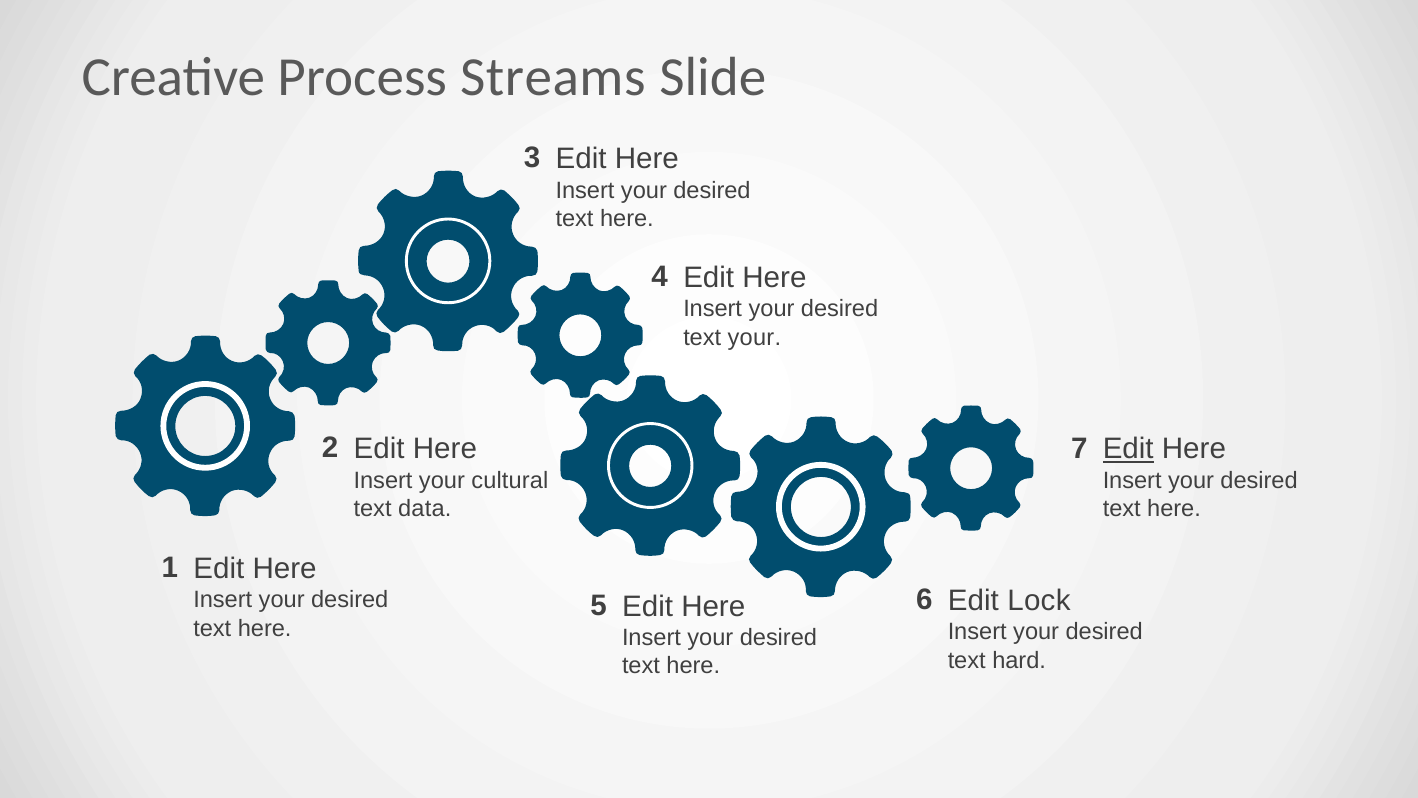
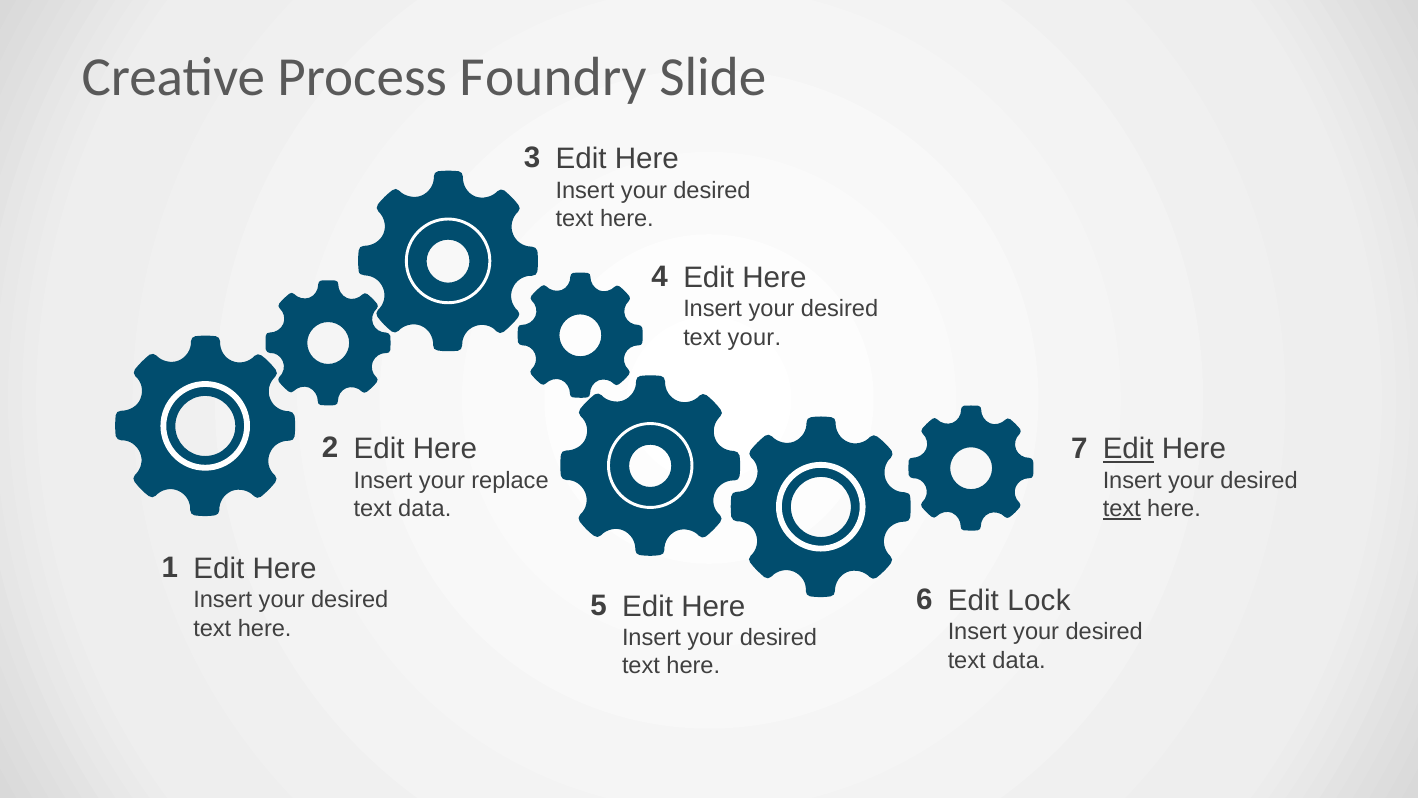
Streams: Streams -> Foundry
cultural: cultural -> replace
text at (1122, 509) underline: none -> present
hard at (1019, 660): hard -> data
